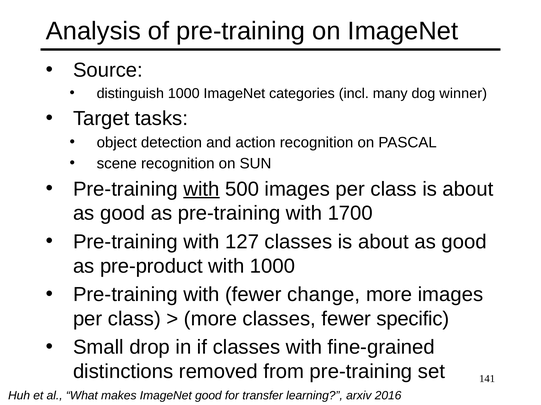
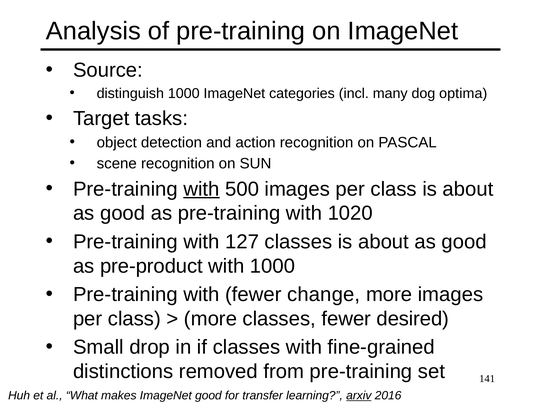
winner: winner -> optima
1700: 1700 -> 1020
specific: specific -> desired
arxiv underline: none -> present
